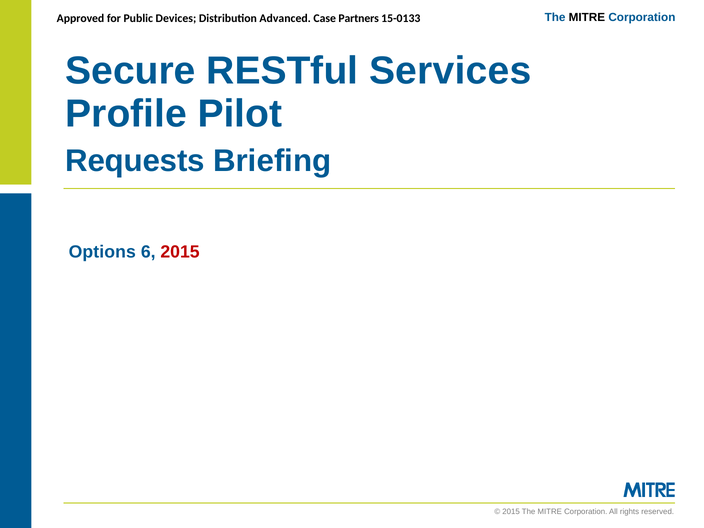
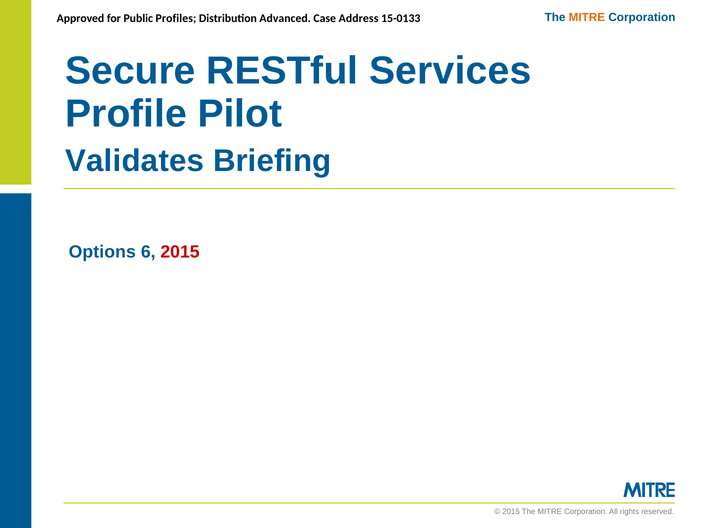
MITRE at (587, 17) colour: black -> orange
Devices: Devices -> Profiles
Partners: Partners -> Address
Requests: Requests -> Validates
